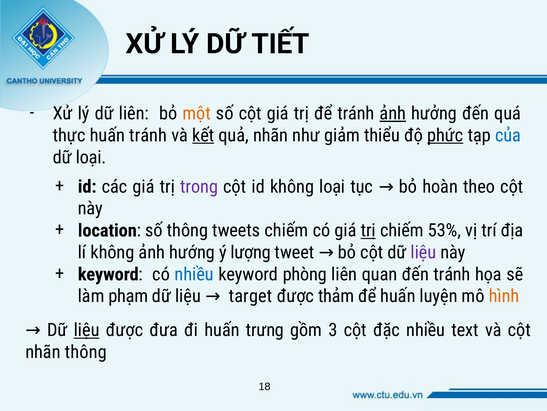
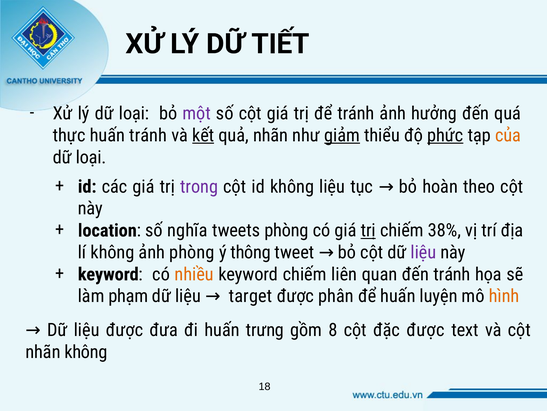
lý dữ liên: liên -> loại
một colour: orange -> purple
ảnh at (393, 113) underline: present -> none
giảm underline: none -> present
của colour: blue -> orange
không loại: loại -> liệu
số thông: thông -> nghĩa
tweets chiếm: chiếm -> phòng
53%: 53% -> 38%
ảnh hướng: hướng -> phòng
lượng: lượng -> thông
nhiều at (194, 274) colour: blue -> orange
keyword phòng: phòng -> chiếm
thảm: thảm -> phân
liệu at (87, 330) underline: present -> none
3: 3 -> 8
đặc nhiều: nhiều -> được
nhãn thông: thông -> không
